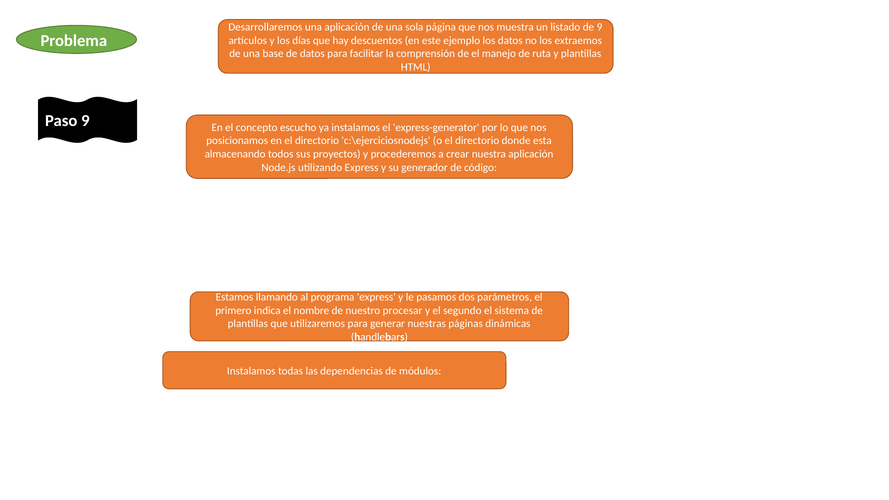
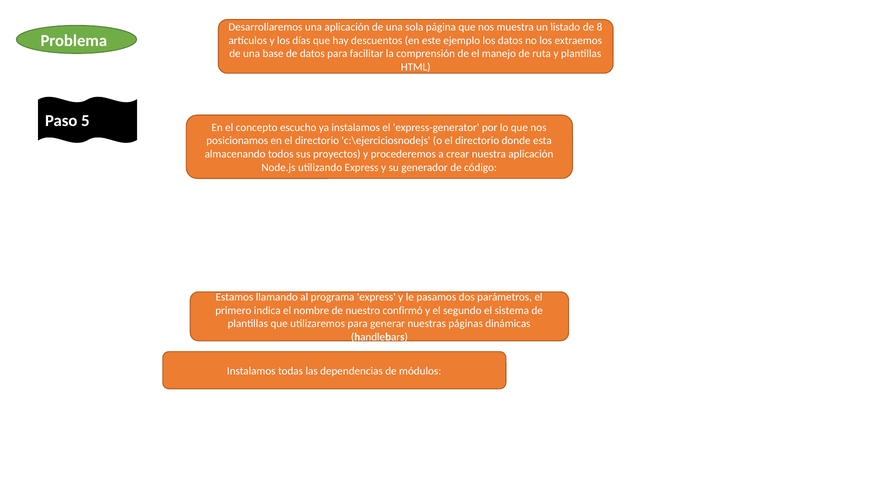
de 9: 9 -> 8
Paso 9: 9 -> 5
procesar: procesar -> confirmó
